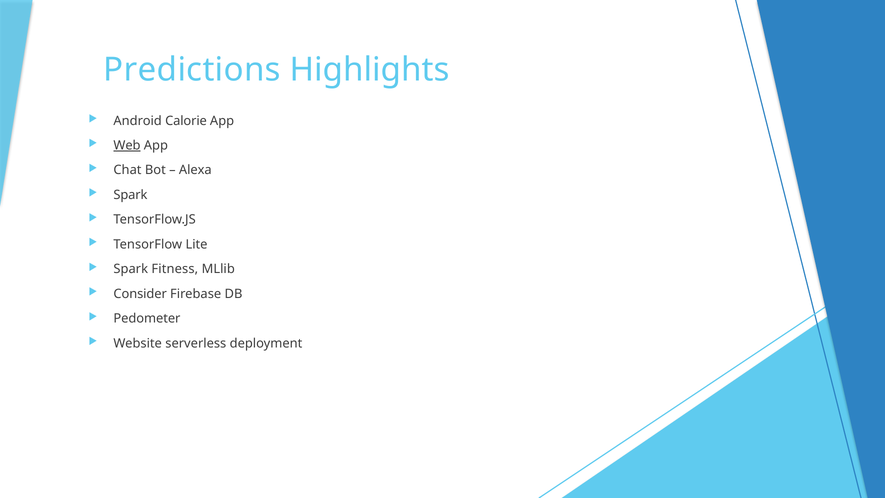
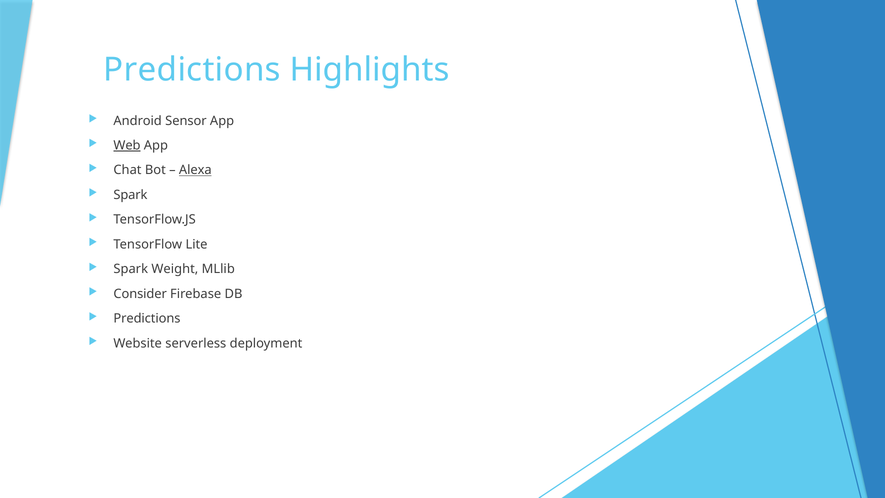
Calorie: Calorie -> Sensor
Alexa underline: none -> present
Fitness: Fitness -> Weight
Pedometer at (147, 318): Pedometer -> Predictions
